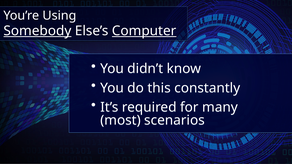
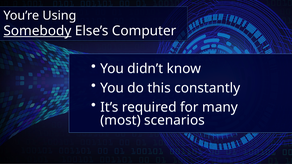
Computer underline: present -> none
